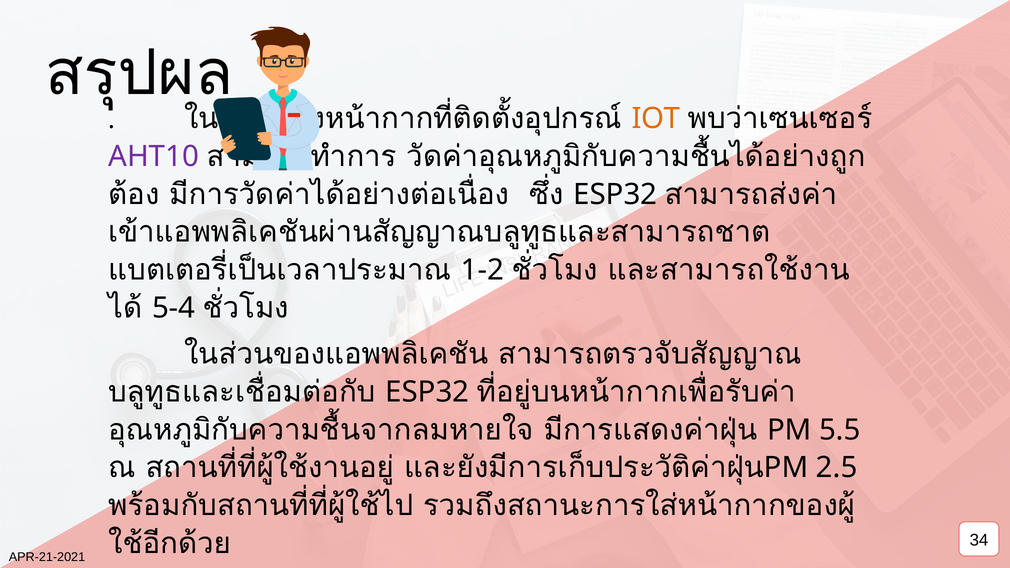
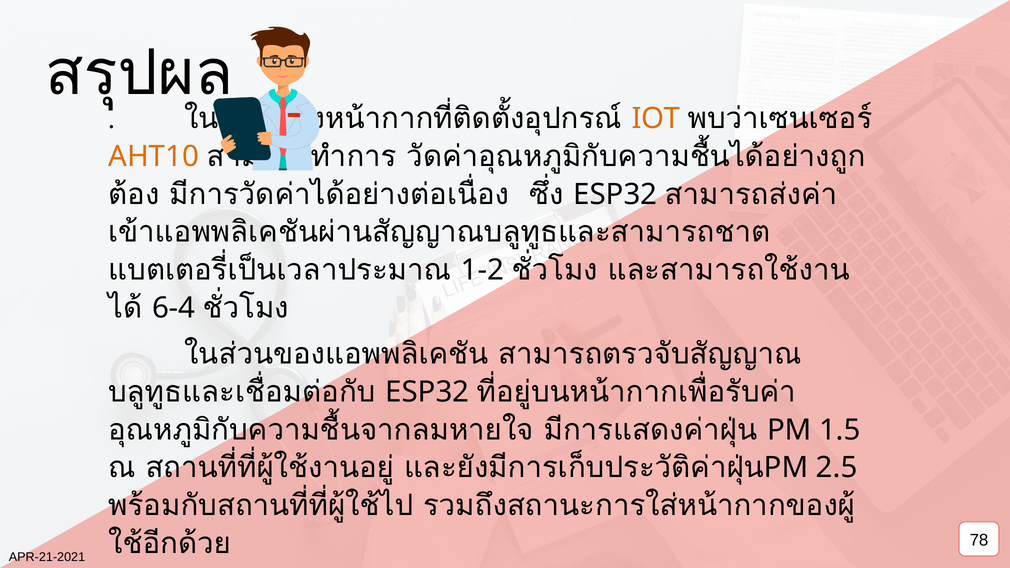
AHT10 colour: purple -> orange
5-4: 5-4 -> 6-4
5.5: 5.5 -> 1.5
34: 34 -> 78
